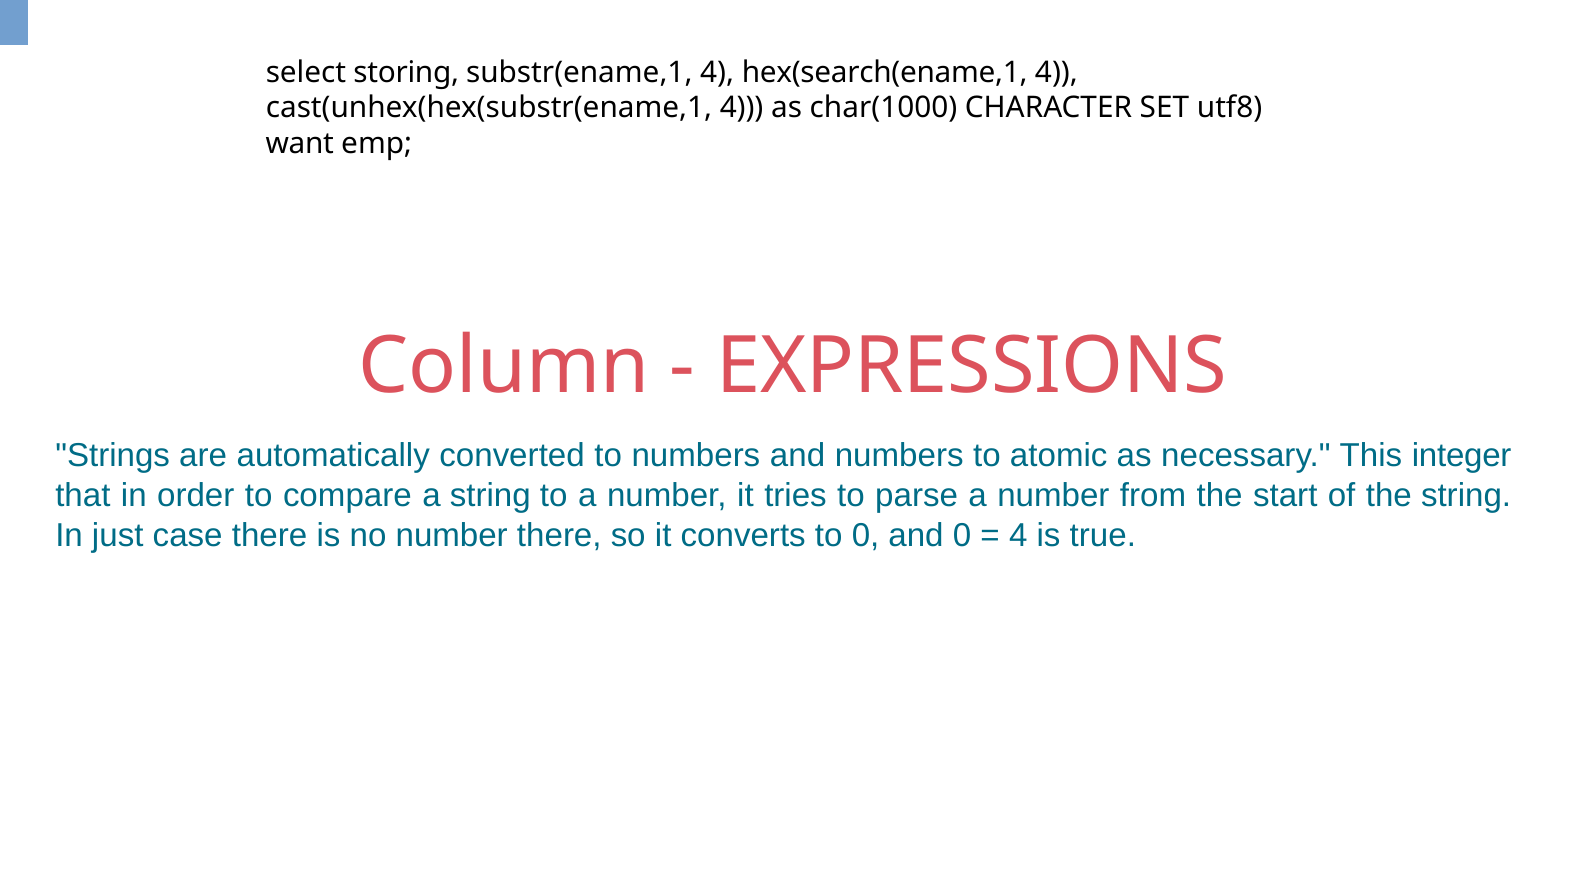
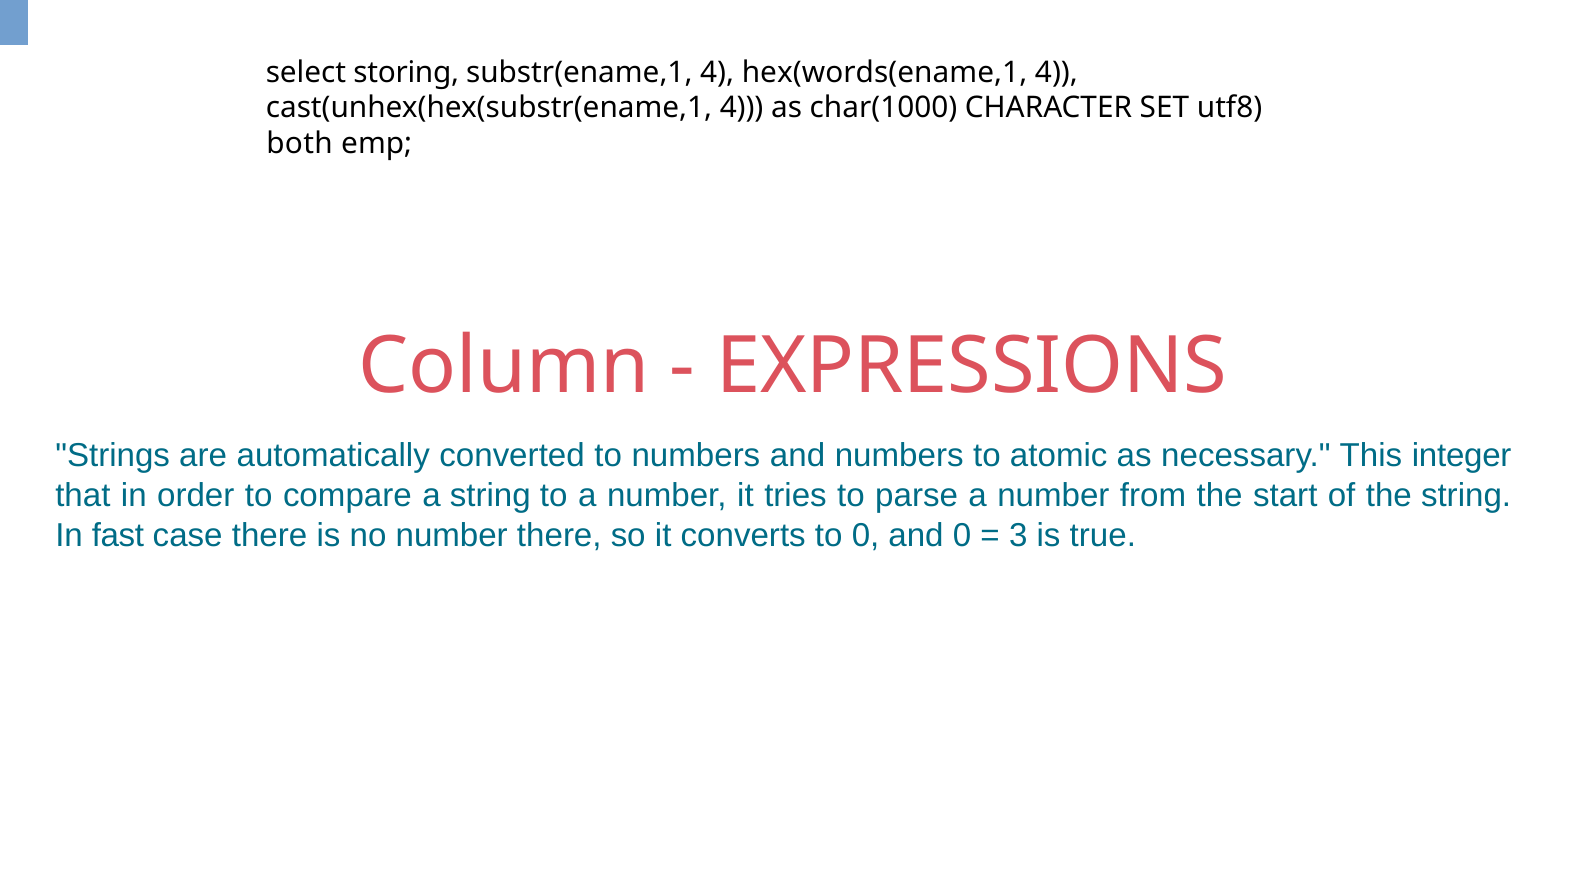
hex(search(ename,1: hex(search(ename,1 -> hex(words(ename,1
want: want -> both
just: just -> fast
4 at (1018, 535): 4 -> 3
